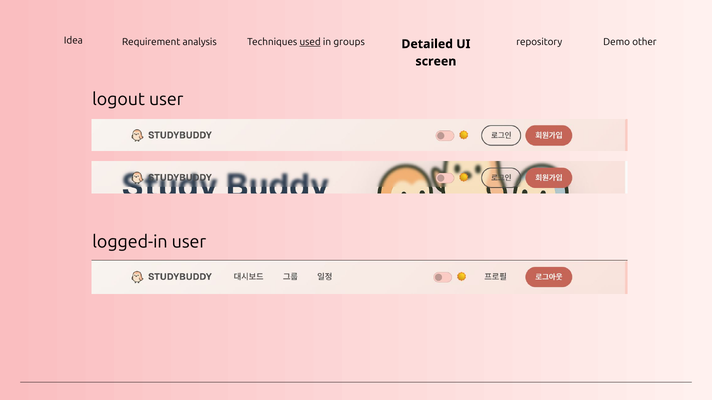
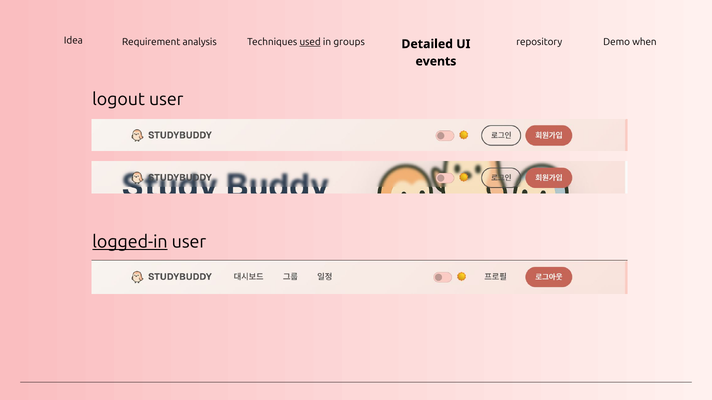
other: other -> when
screen: screen -> events
logged-in underline: none -> present
